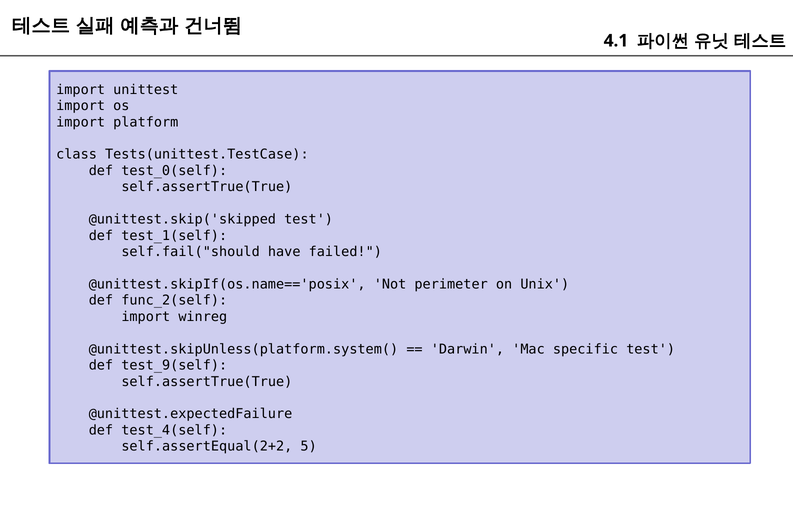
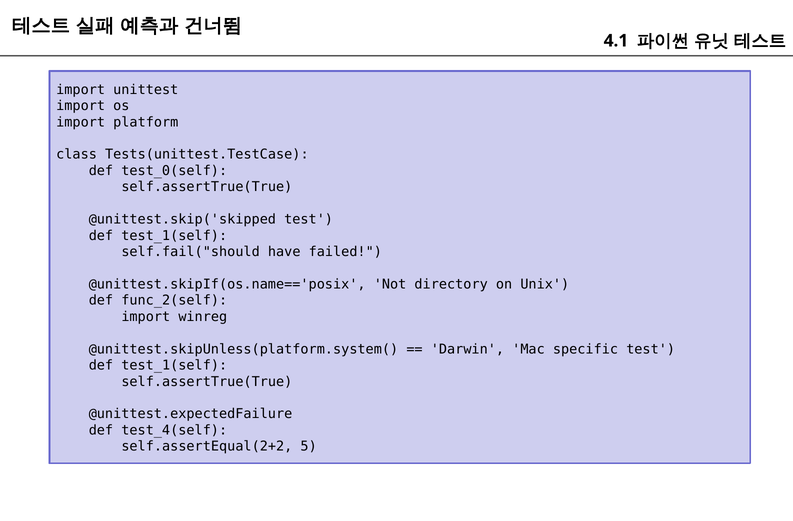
perimeter: perimeter -> directory
test_9(self at (174, 365): test_9(self -> test_1(self
